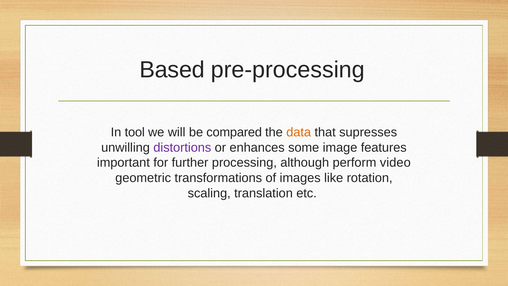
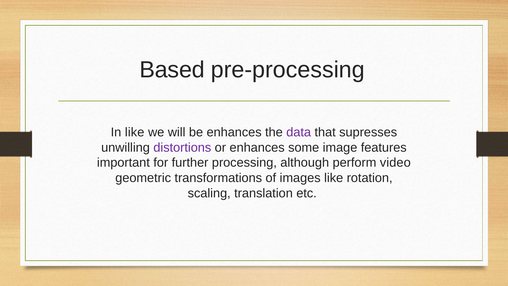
In tool: tool -> like
be compared: compared -> enhances
data colour: orange -> purple
